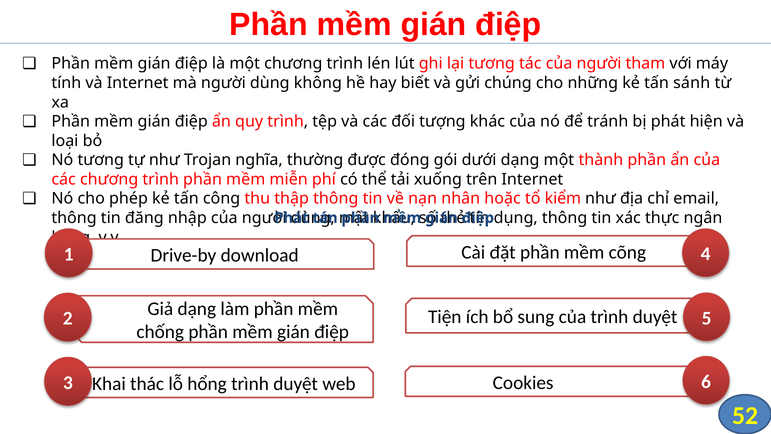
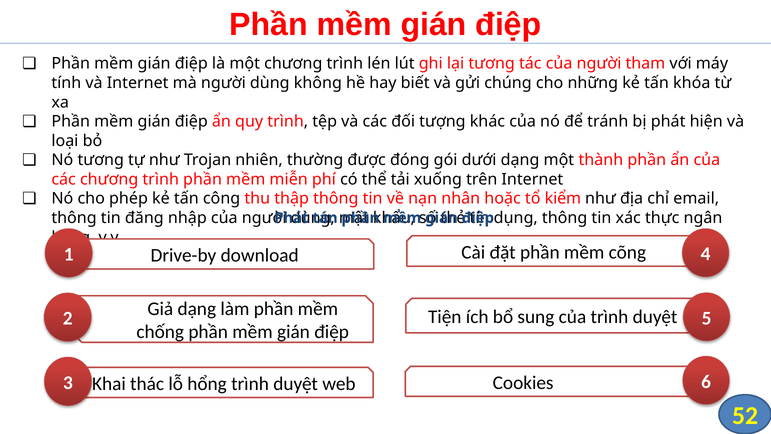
sánh: sánh -> khóa
nghĩa: nghĩa -> nhiên
